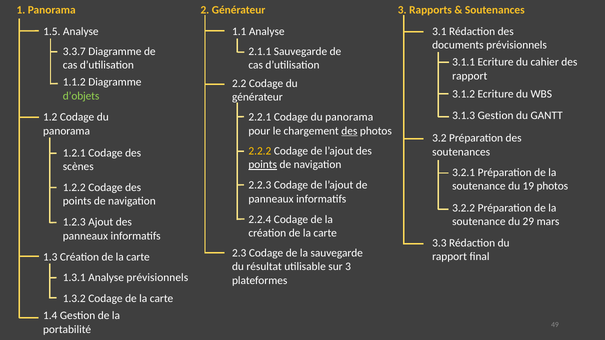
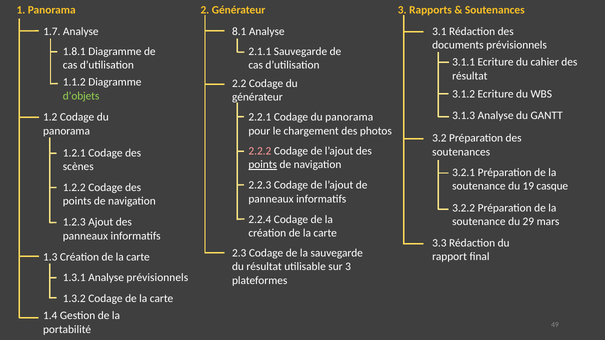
1.5: 1.5 -> 1.7
1.1: 1.1 -> 8.1
3.3.7: 3.3.7 -> 1.8.1
rapport at (470, 76): rapport -> résultat
3.1.3 Gestion: Gestion -> Analyse
des at (349, 131) underline: present -> none
2.2.2 colour: yellow -> pink
19 photos: photos -> casque
